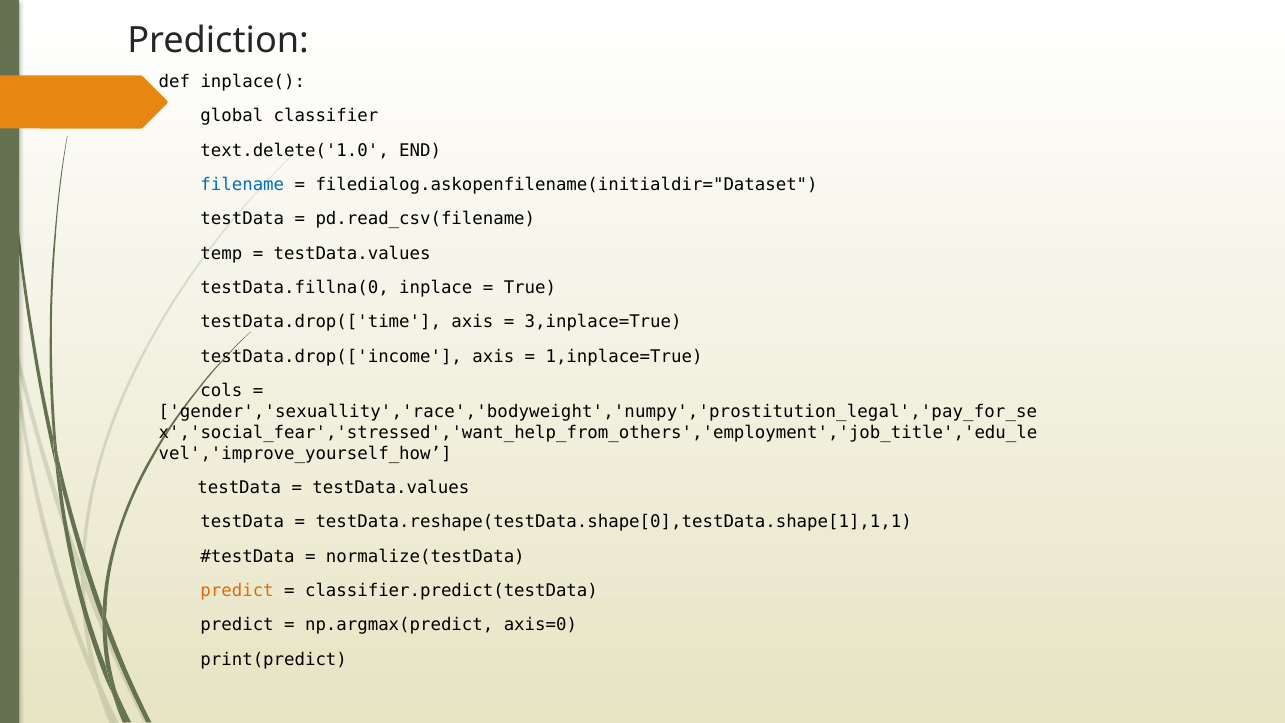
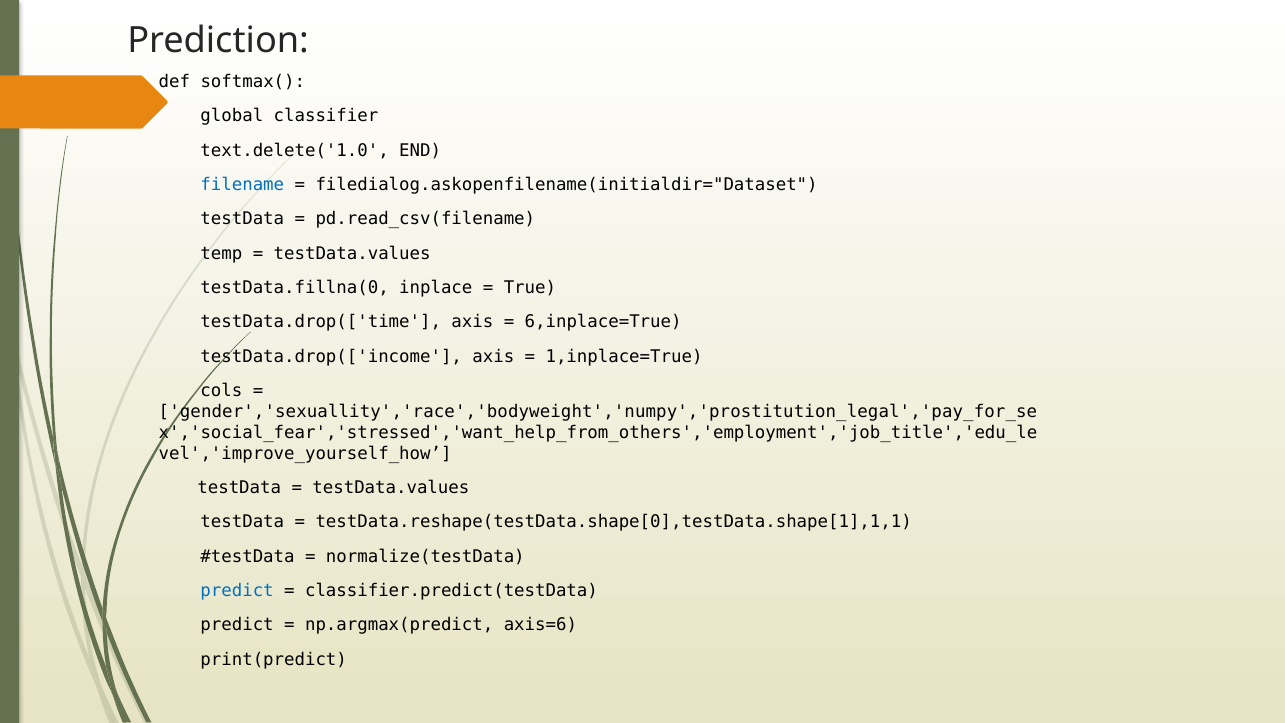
inplace(: inplace( -> softmax(
3,inplace=True: 3,inplace=True -> 6,inplace=True
predict at (237, 591) colour: orange -> blue
axis=0: axis=0 -> axis=6
